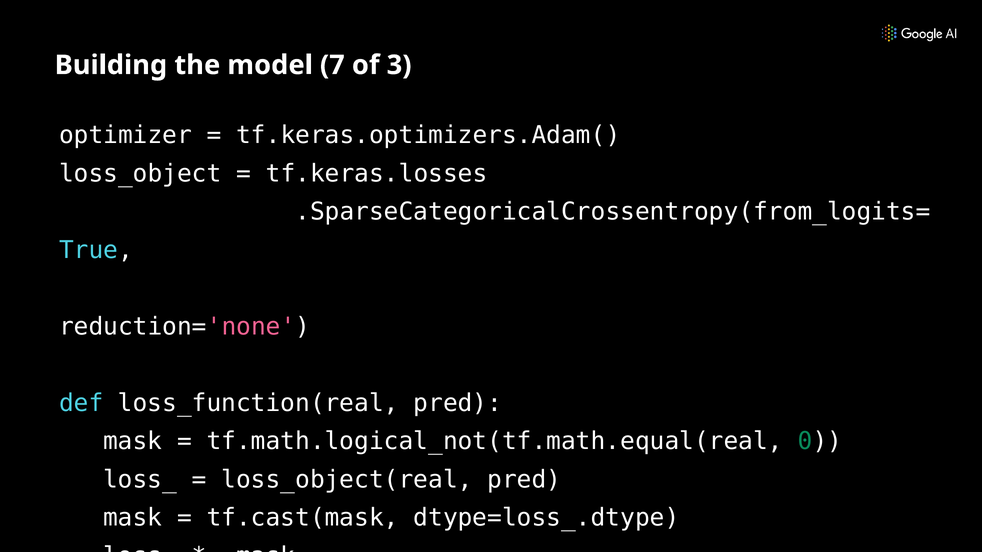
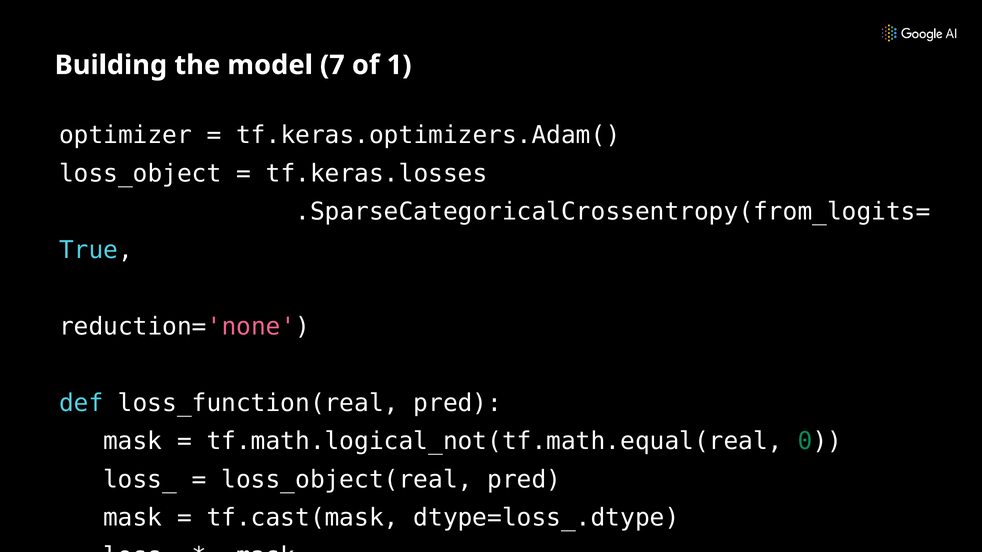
3: 3 -> 1
